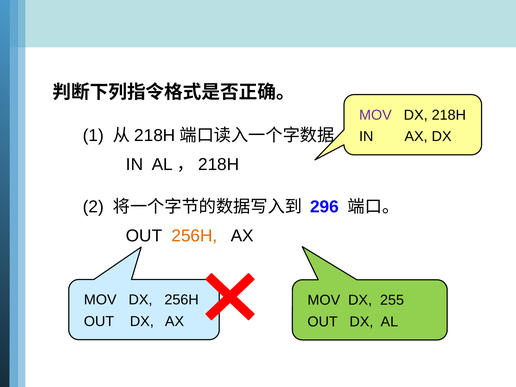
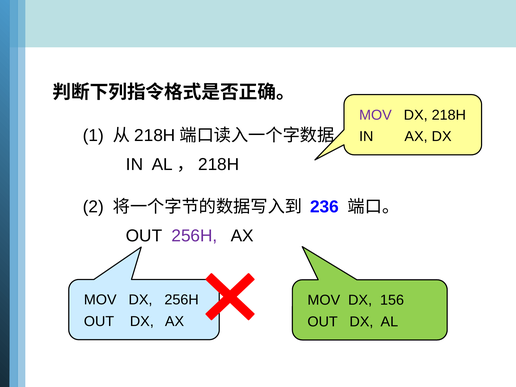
296: 296 -> 236
256H at (194, 236) colour: orange -> purple
255: 255 -> 156
